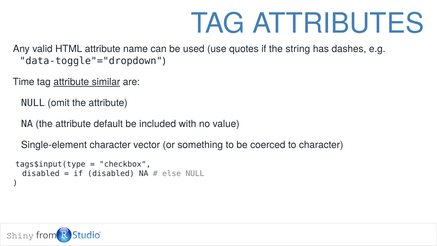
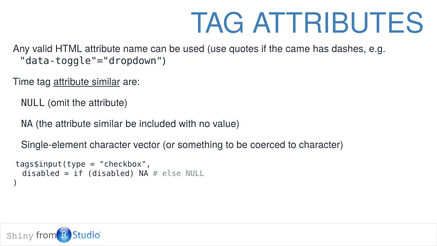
string: string -> came
the attribute default: default -> similar
